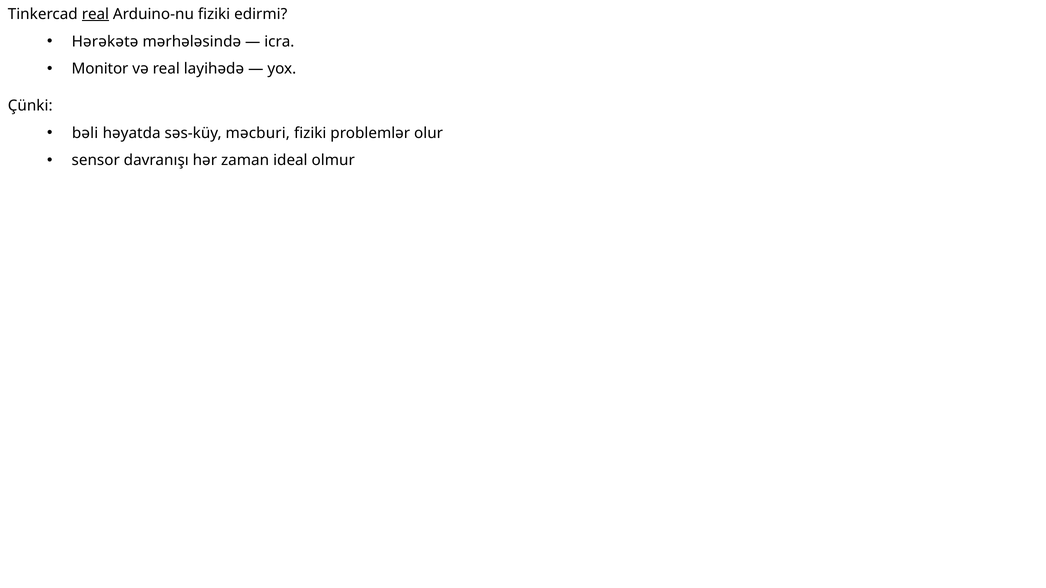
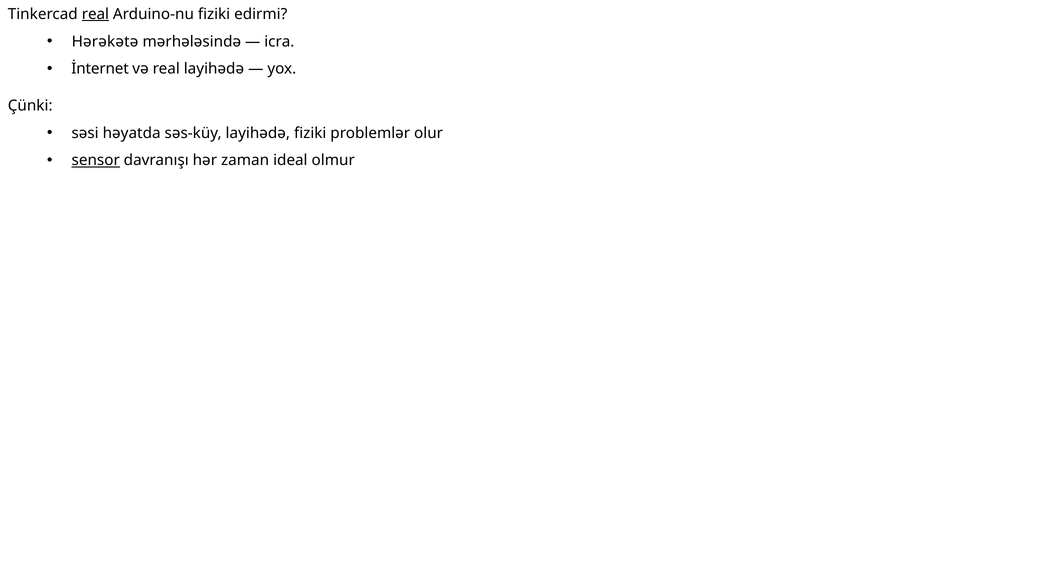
Monitor: Monitor -> İnternet
bəli: bəli -> səsi
səs-küy məcburi: məcburi -> layihədə
sensor underline: none -> present
